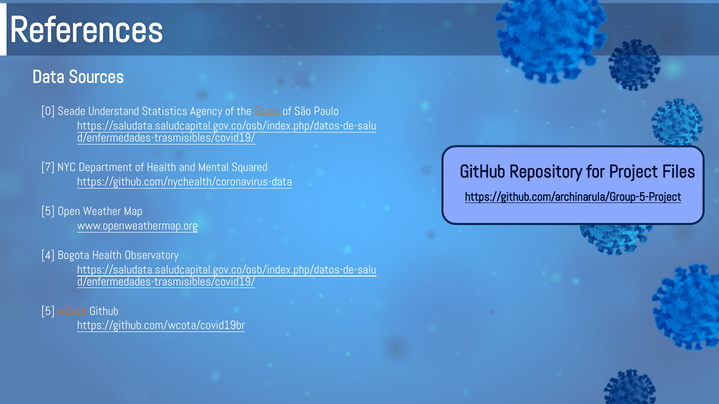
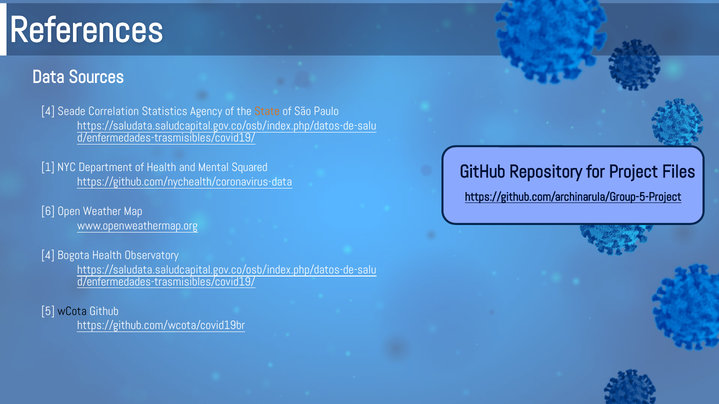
0 at (48, 112): 0 -> 4
Understand: Understand -> Correlation
7: 7 -> 1
5 at (48, 212): 5 -> 6
wCota colour: orange -> black
